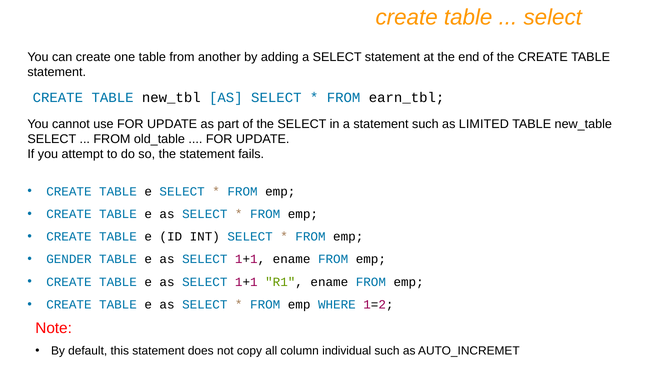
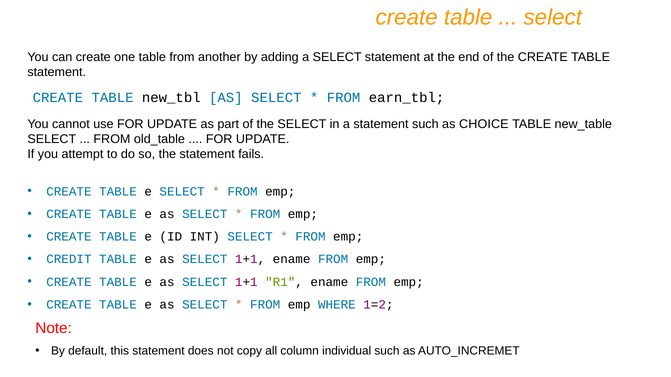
LIMITED: LIMITED -> CHOICE
GENDER: GENDER -> CREDIT
